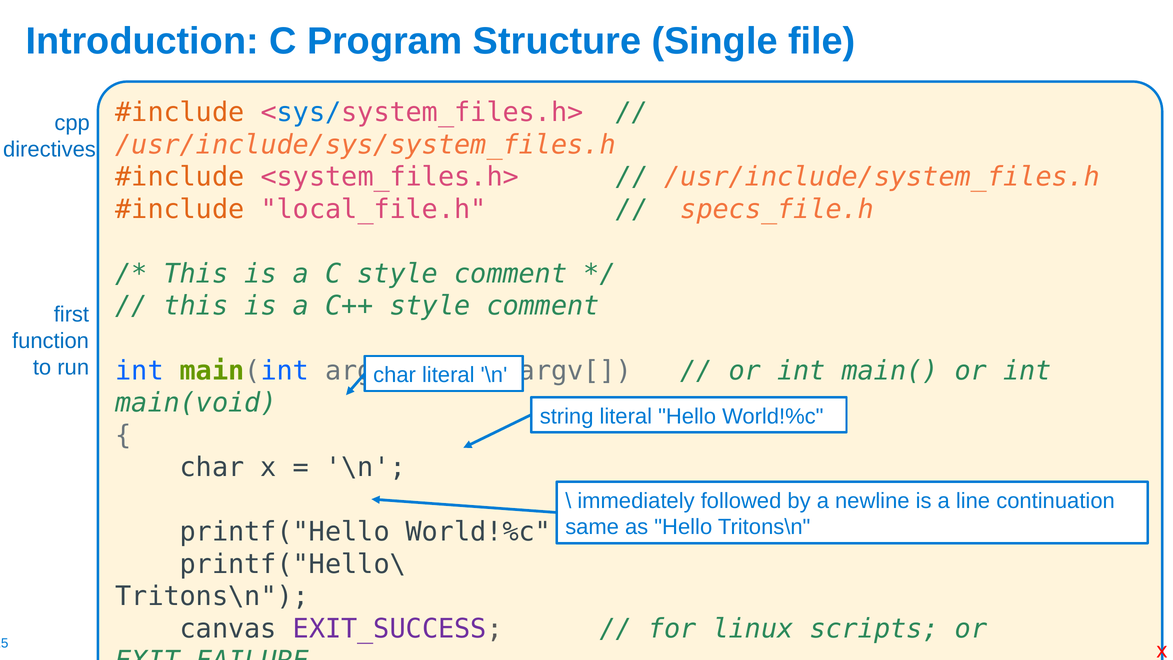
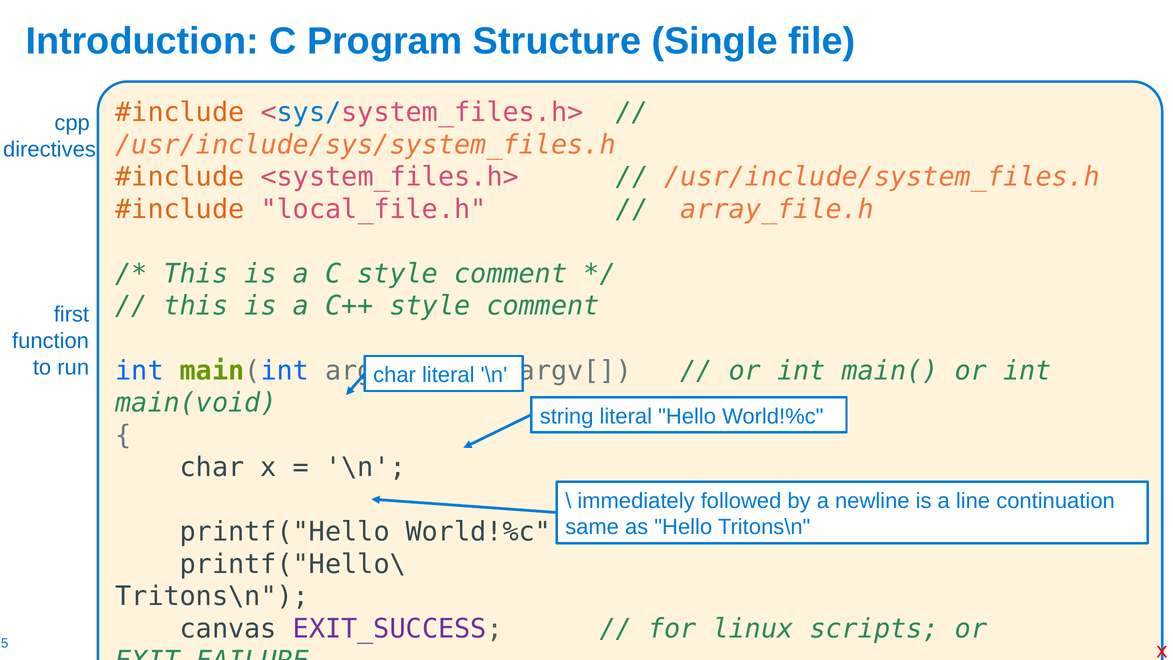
specs_file.h: specs_file.h -> array_file.h
